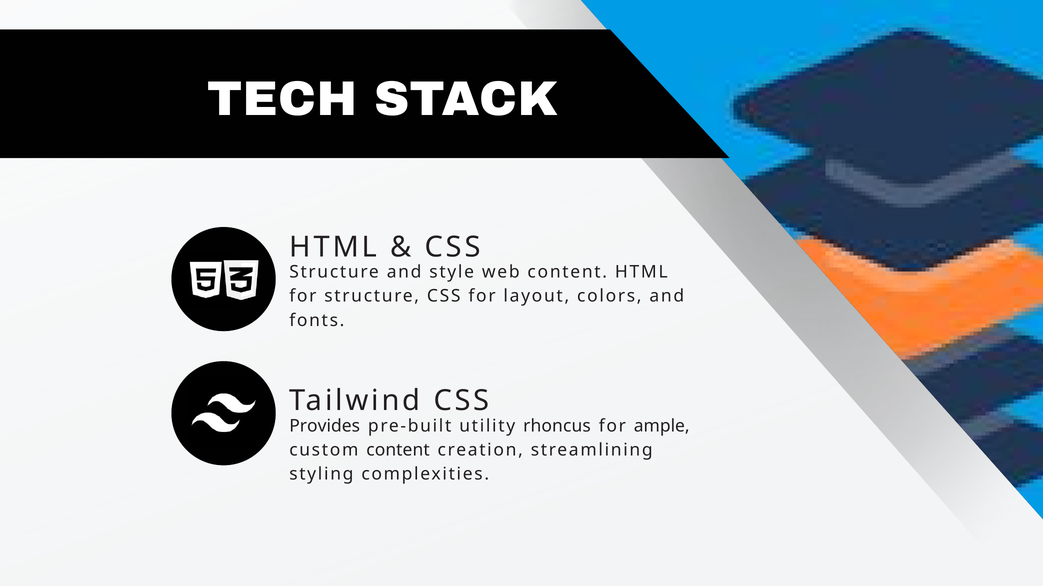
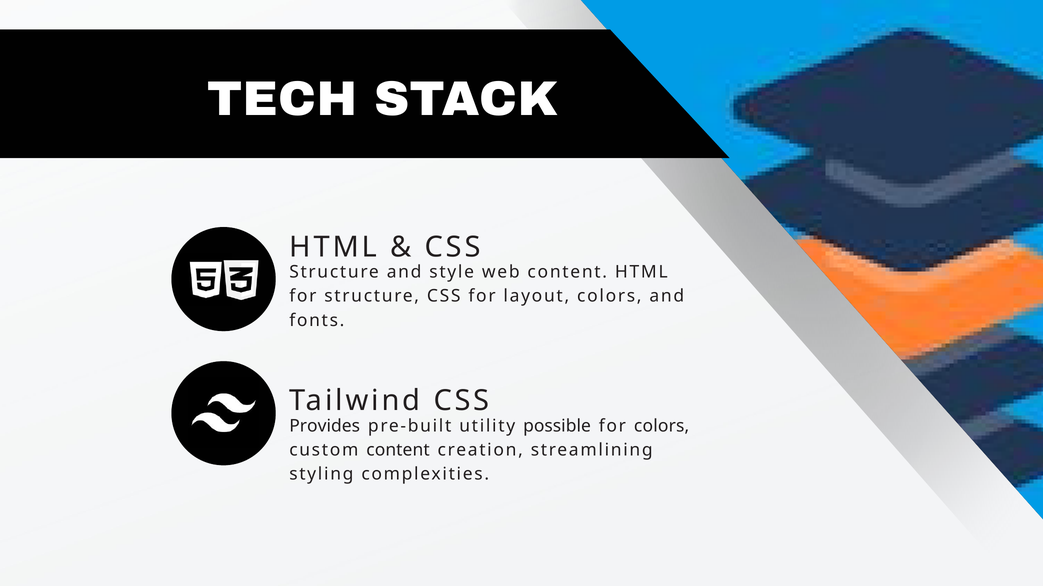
rhoncus: rhoncus -> possible
for ample: ample -> colors
